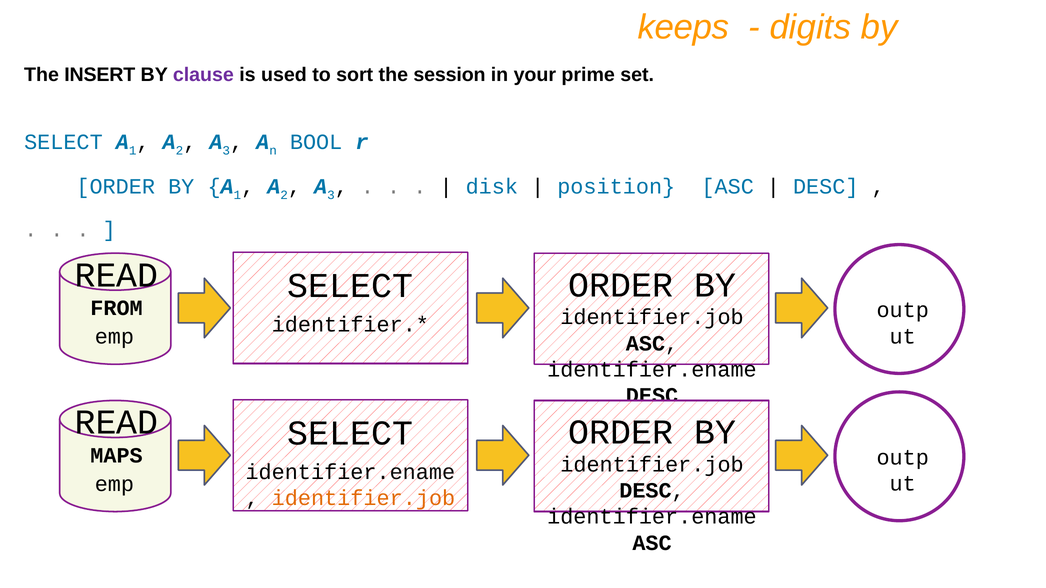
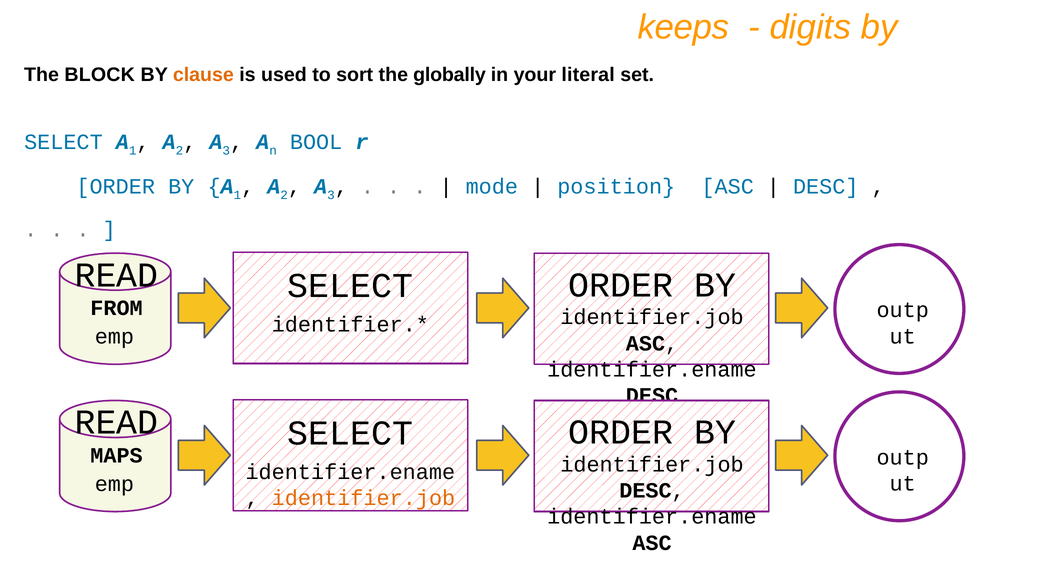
INSERT: INSERT -> BLOCK
clause colour: purple -> orange
session: session -> globally
prime: prime -> literal
disk: disk -> mode
